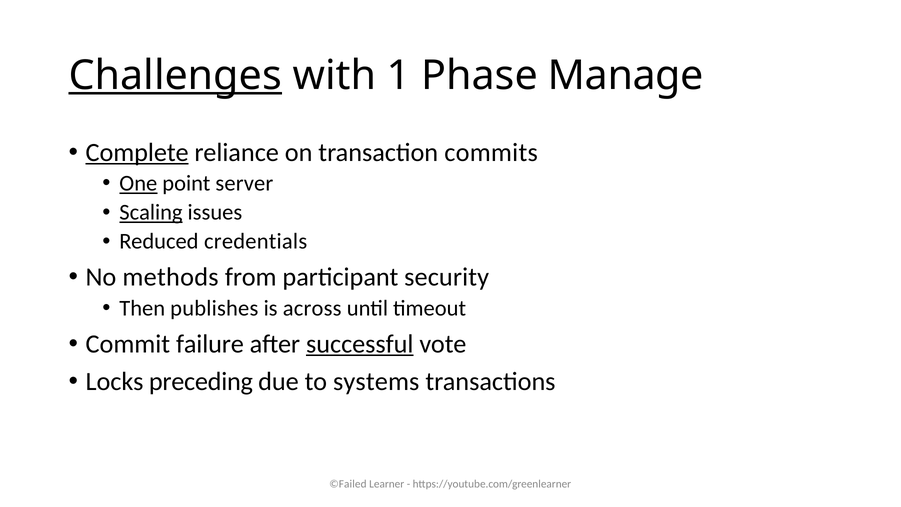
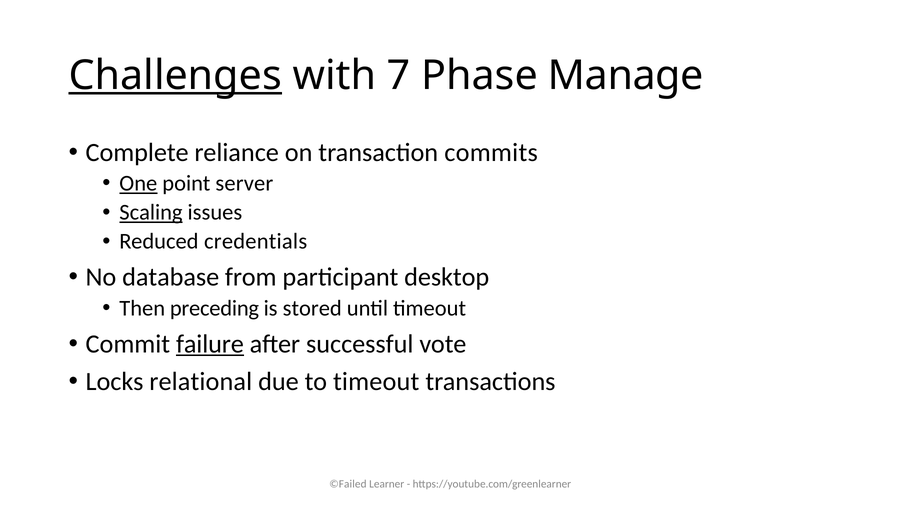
1: 1 -> 7
Complete underline: present -> none
methods: methods -> database
security: security -> desktop
publishes: publishes -> preceding
across: across -> stored
failure underline: none -> present
successful underline: present -> none
preceding: preceding -> relational
to systems: systems -> timeout
